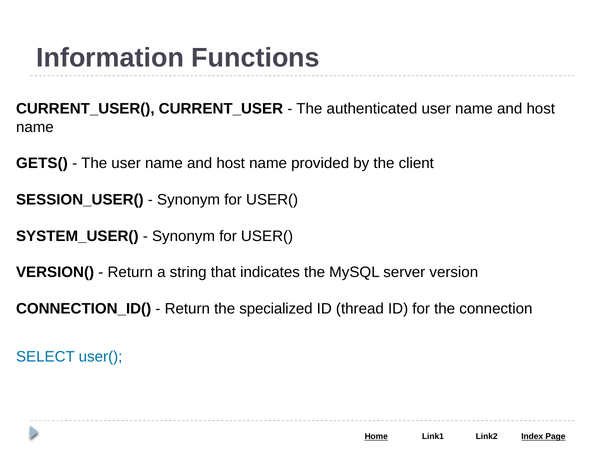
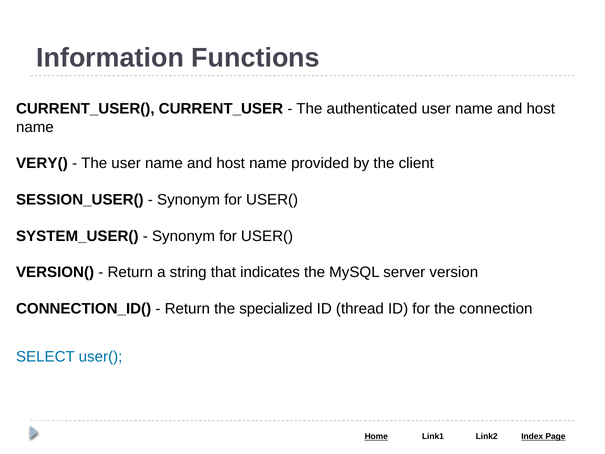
GETS(: GETS( -> VERY(
